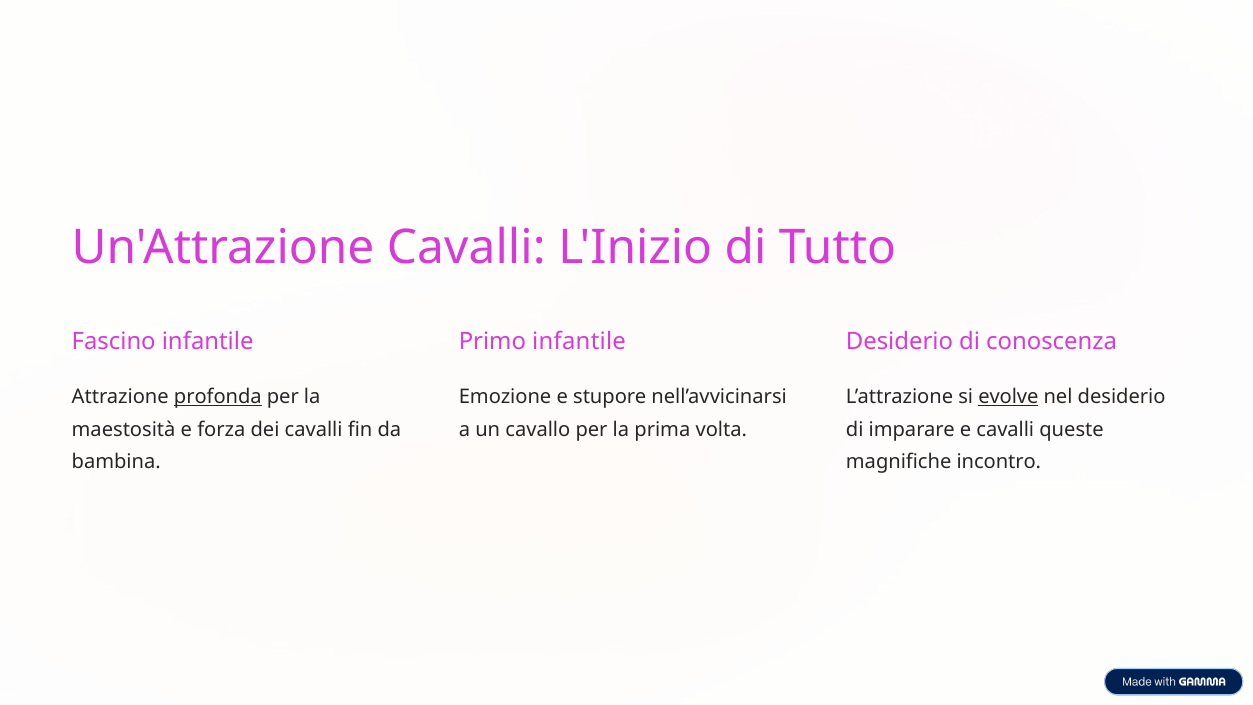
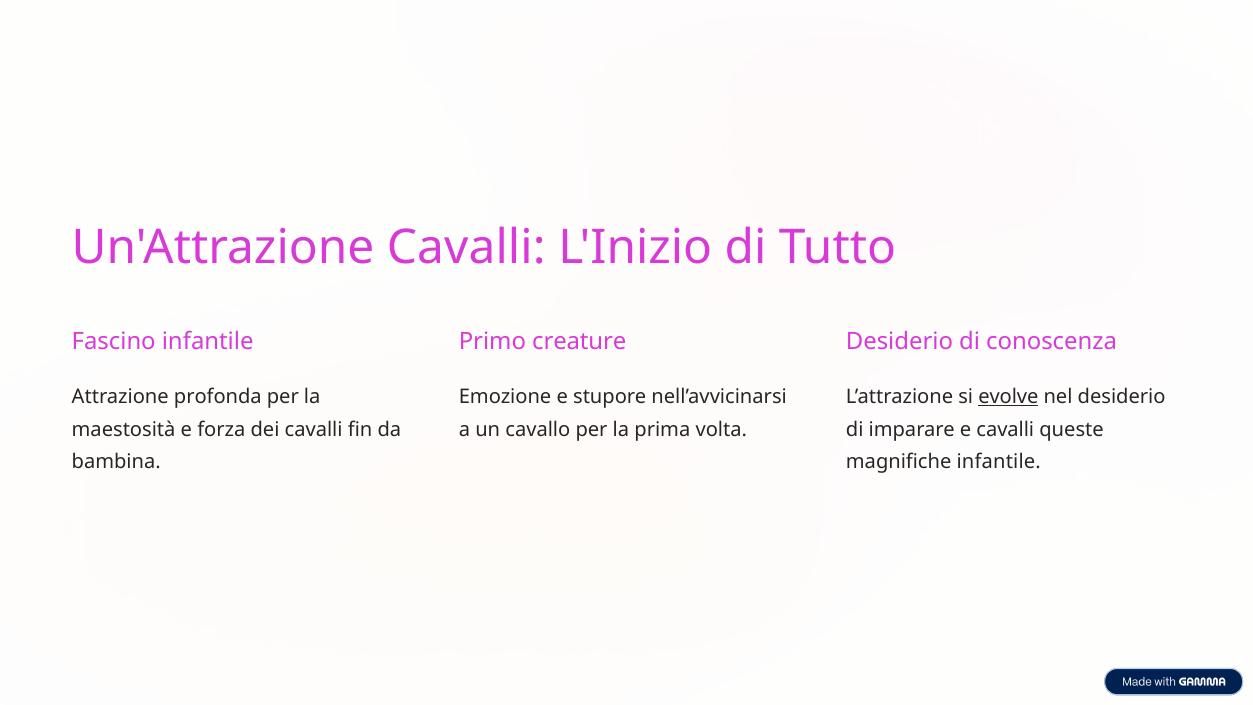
Primo infantile: infantile -> creature
profonda underline: present -> none
magnifiche incontro: incontro -> infantile
